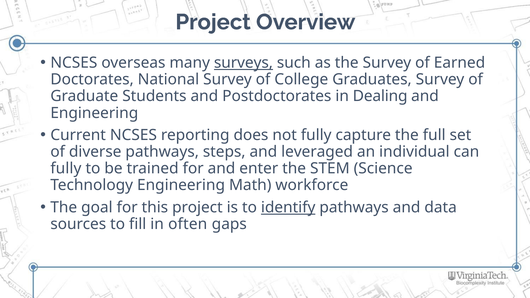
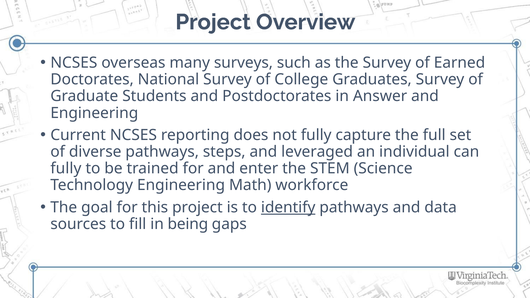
surveys underline: present -> none
Dealing: Dealing -> Answer
often: often -> being
